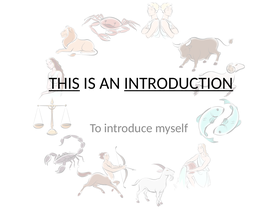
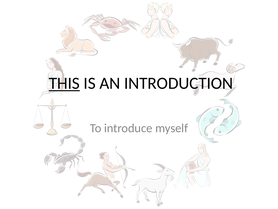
INTRODUCTION underline: present -> none
